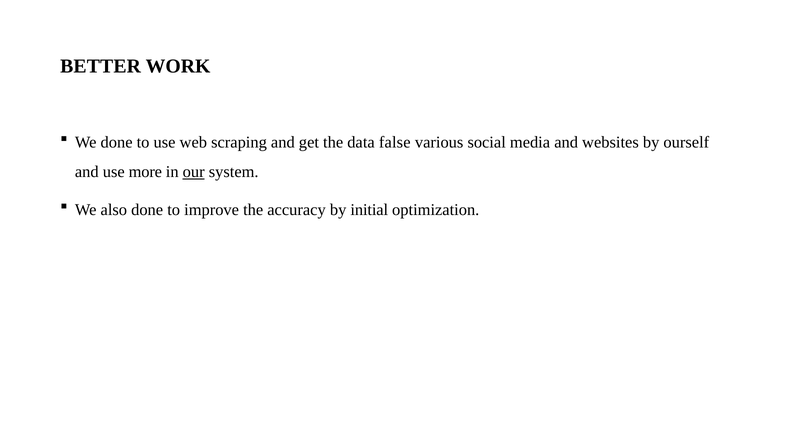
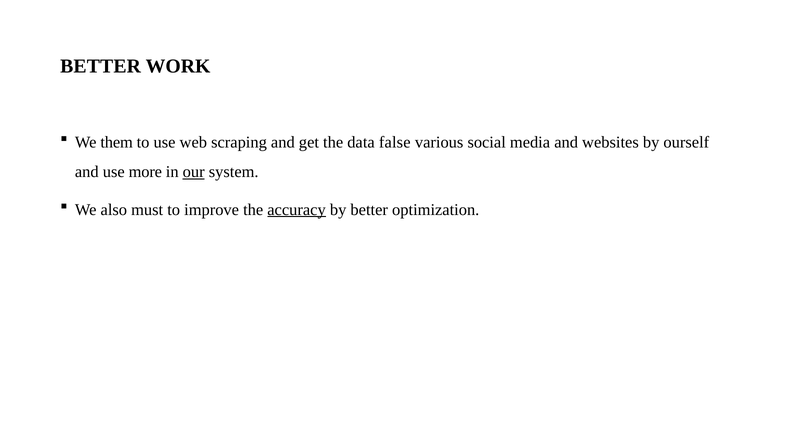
We done: done -> them
also done: done -> must
accuracy underline: none -> present
by initial: initial -> better
